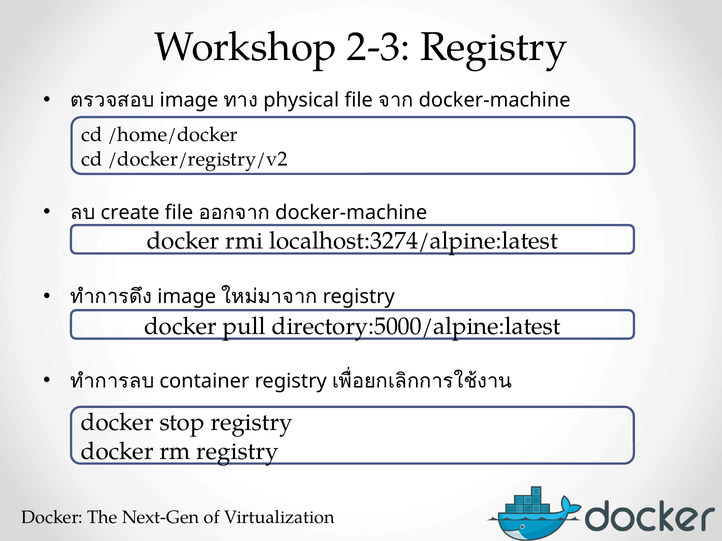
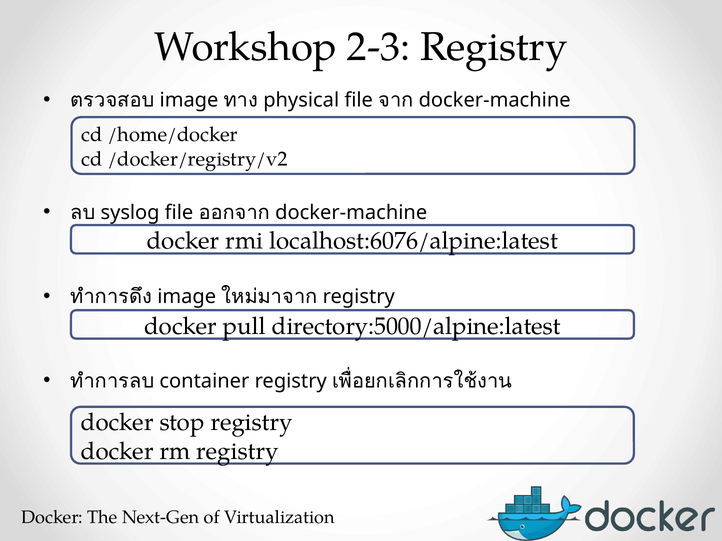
create: create -> syslog
localhost:3274/alpine:latest: localhost:3274/alpine:latest -> localhost:6076/alpine:latest
